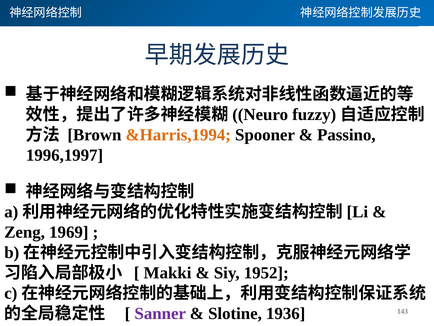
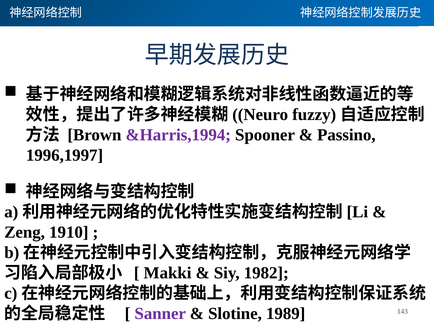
&Harris,1994 colour: orange -> purple
1969: 1969 -> 1910
1952: 1952 -> 1982
1936: 1936 -> 1989
